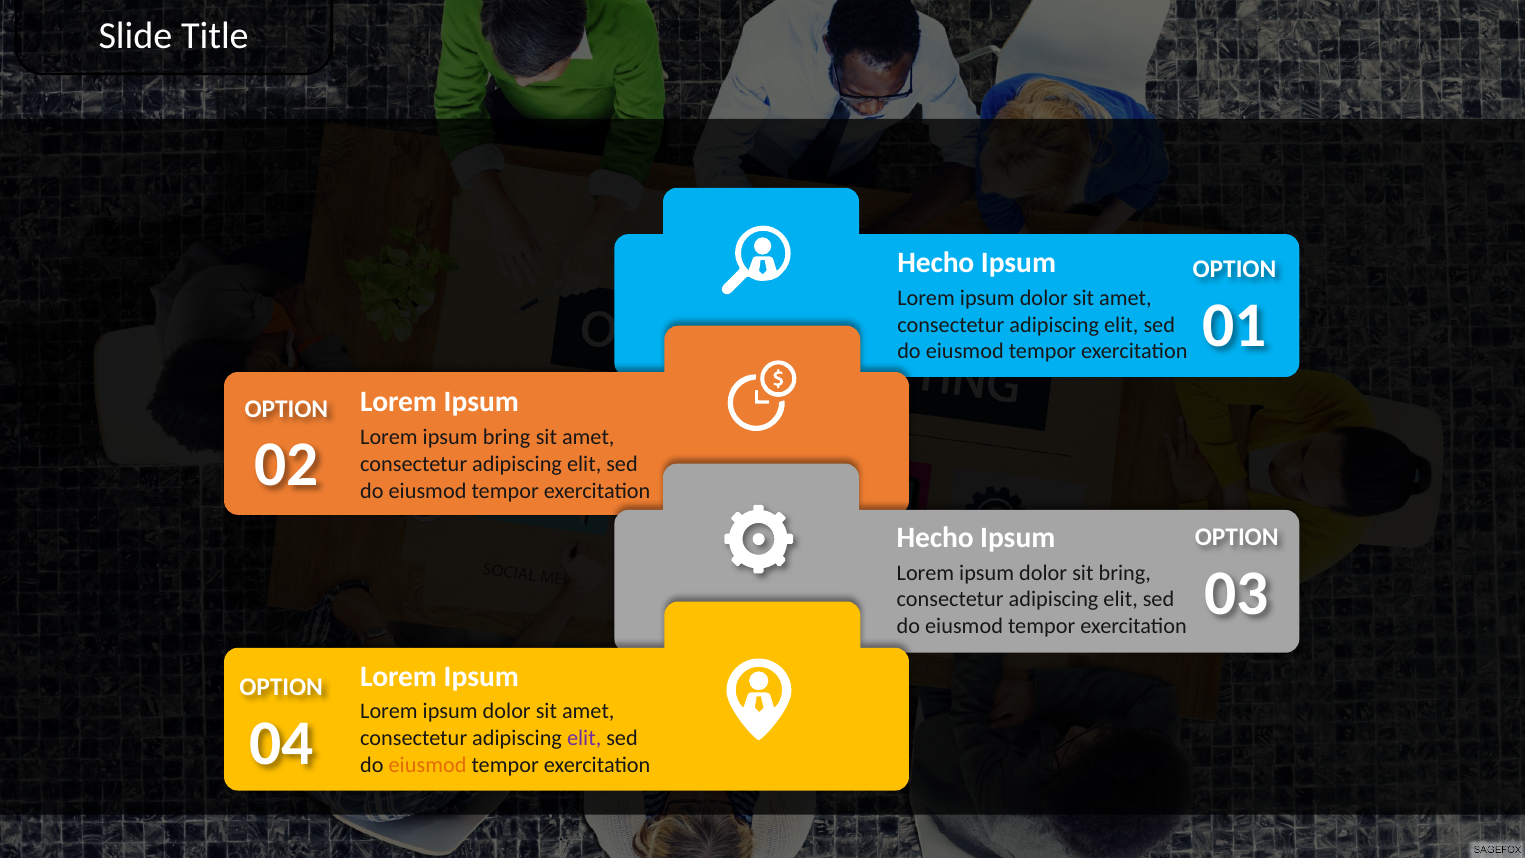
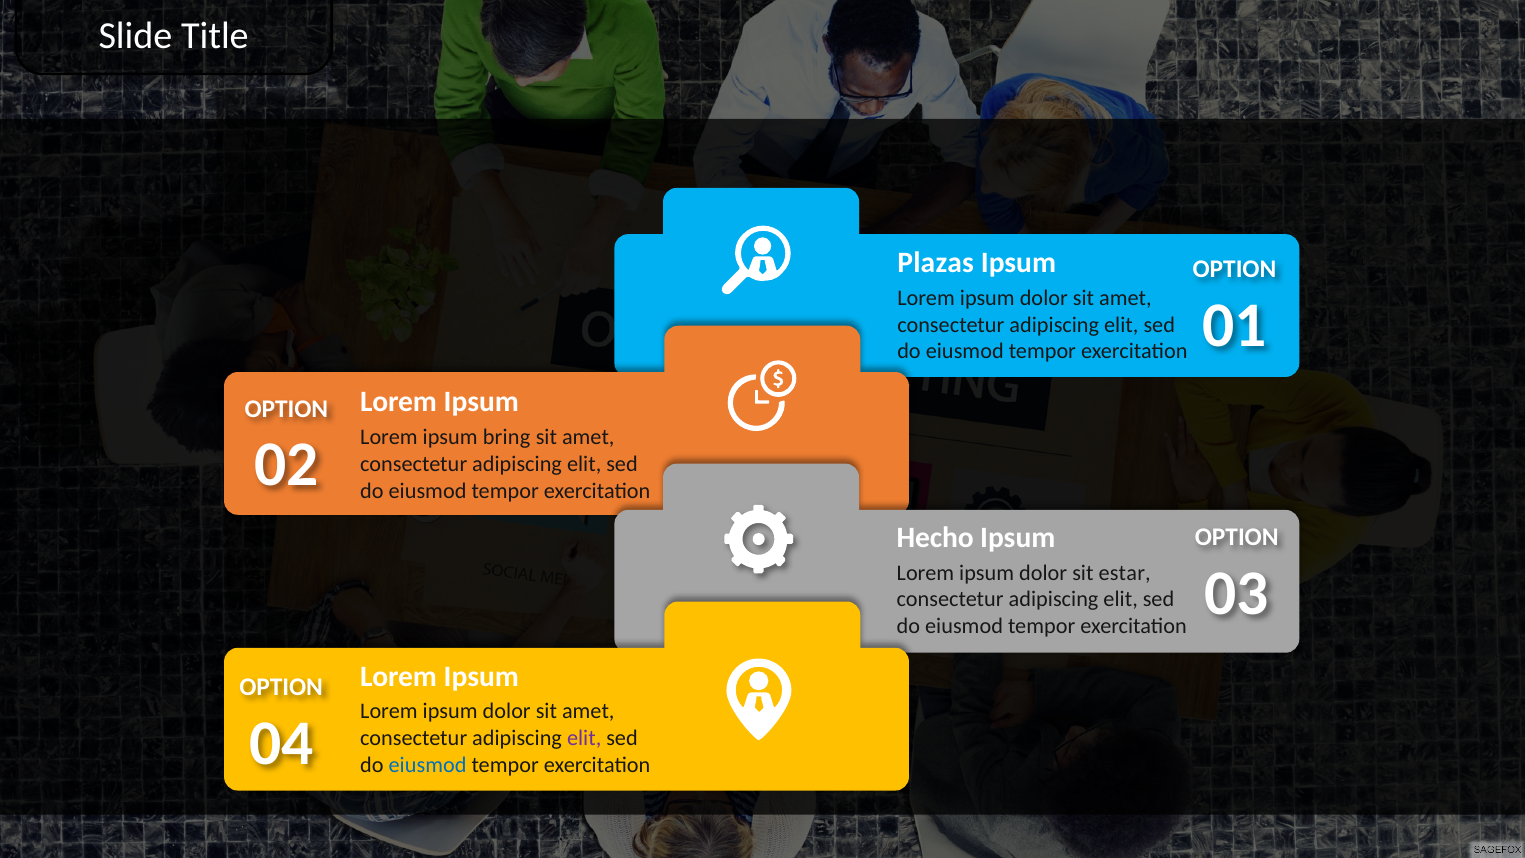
Hecho at (936, 263): Hecho -> Plazas
sit bring: bring -> estar
eiusmod at (428, 765) colour: orange -> blue
